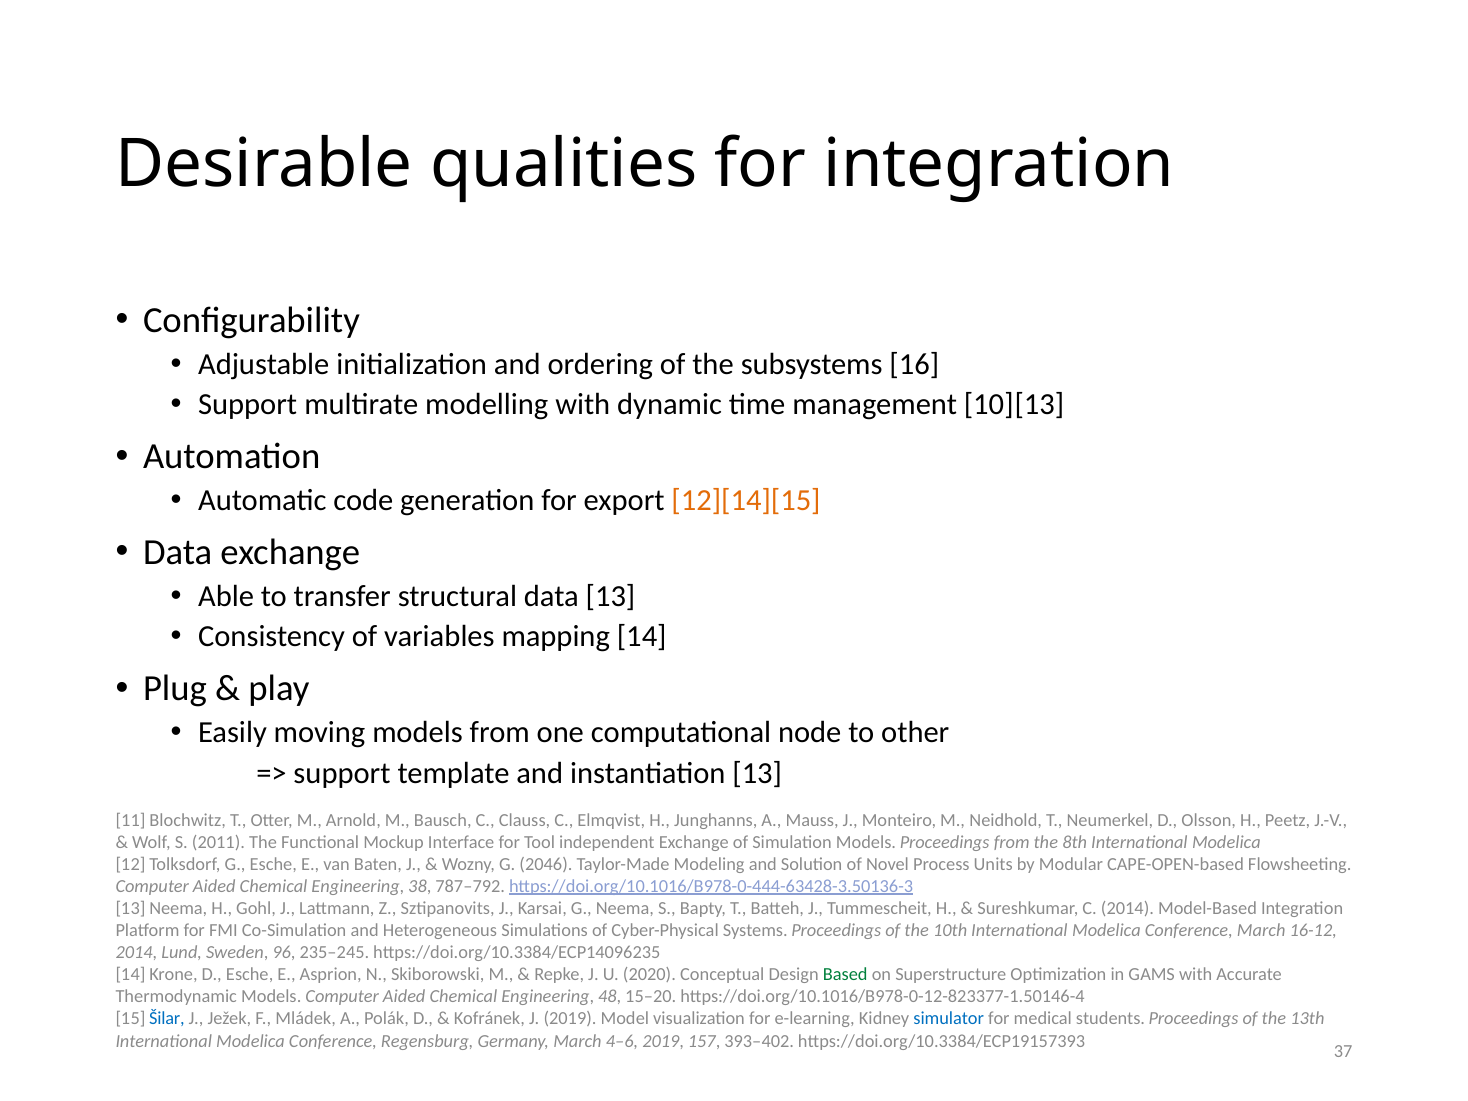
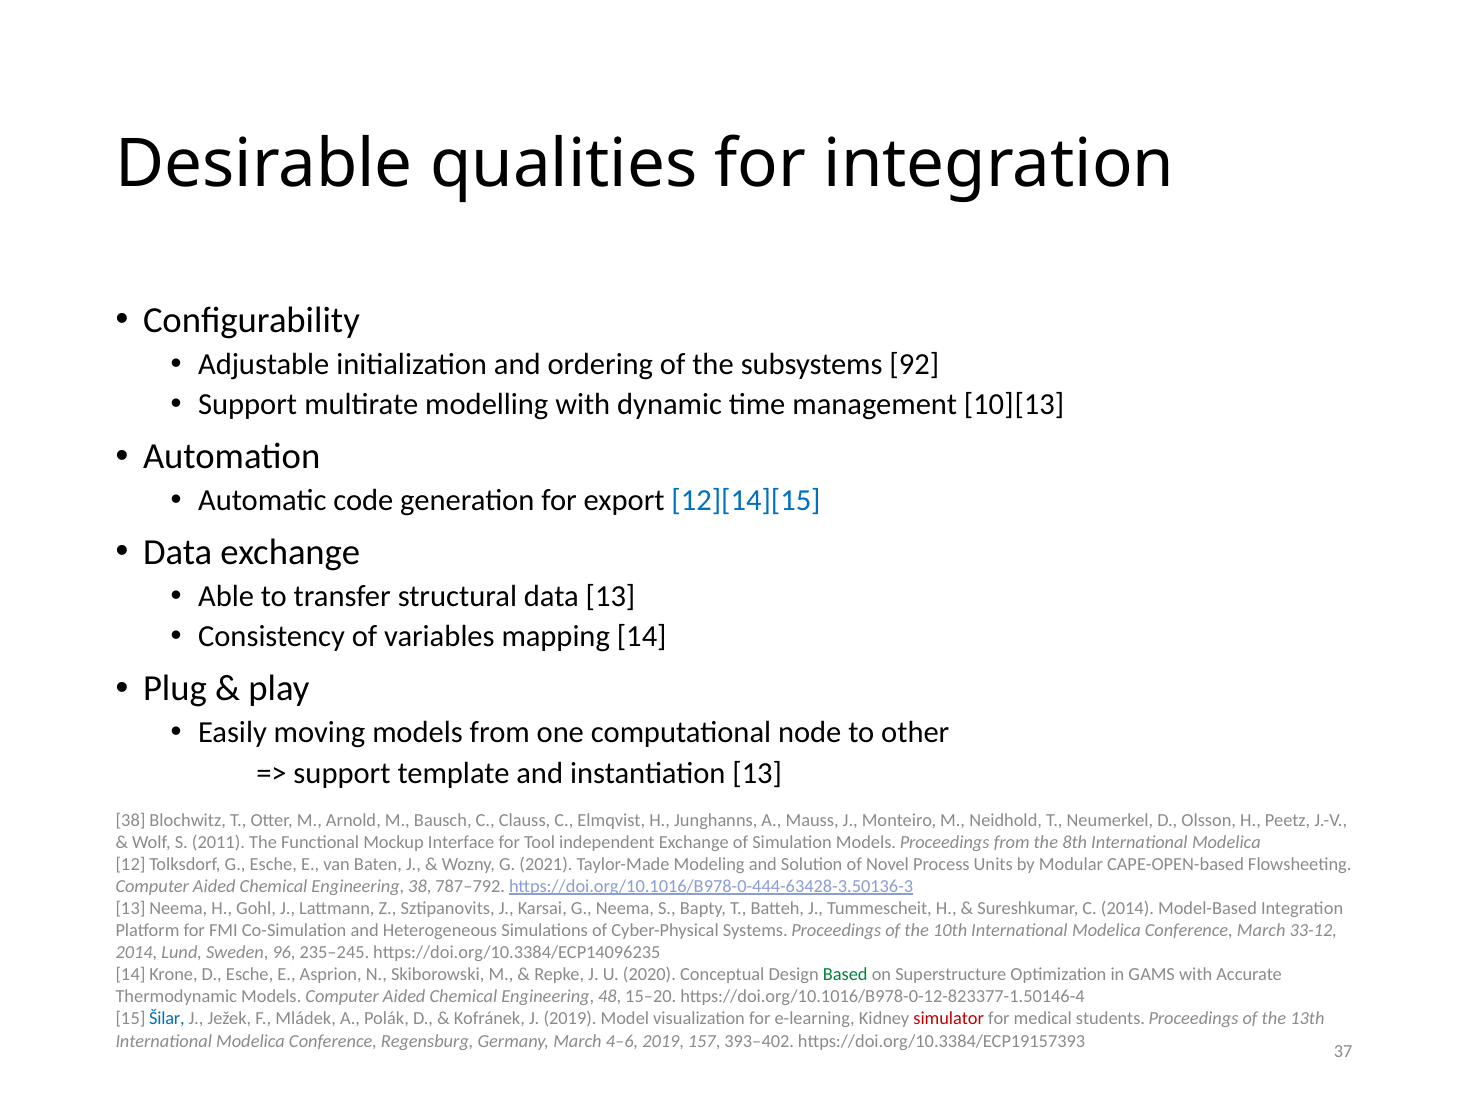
16: 16 -> 92
12][14][15 colour: orange -> blue
11 at (131, 820): 11 -> 38
2046: 2046 -> 2021
16-12: 16-12 -> 33-12
simulator colour: blue -> red
